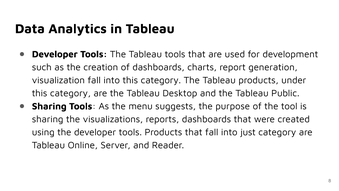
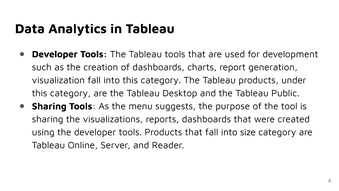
just: just -> size
